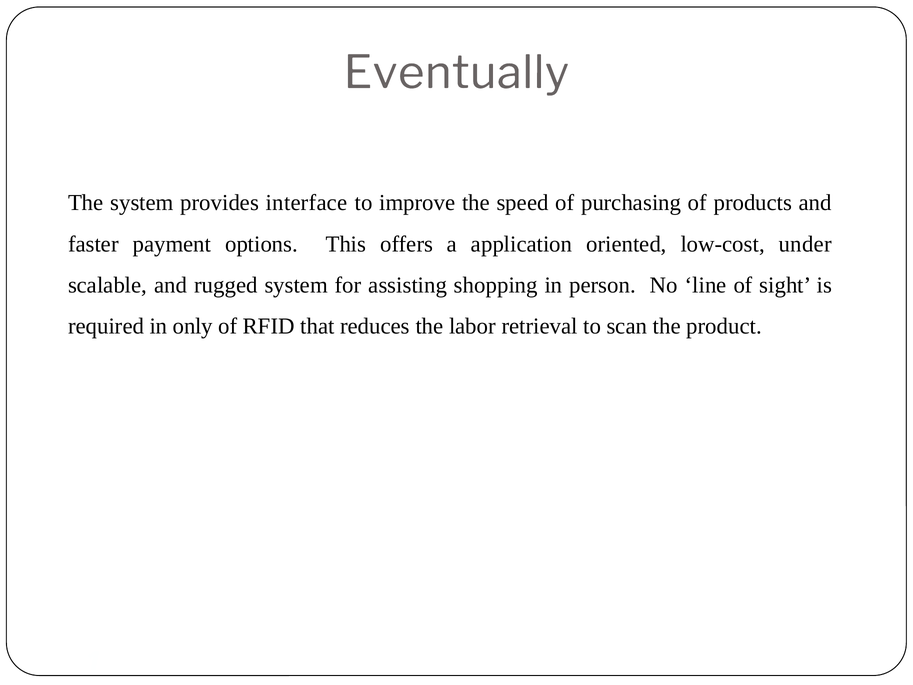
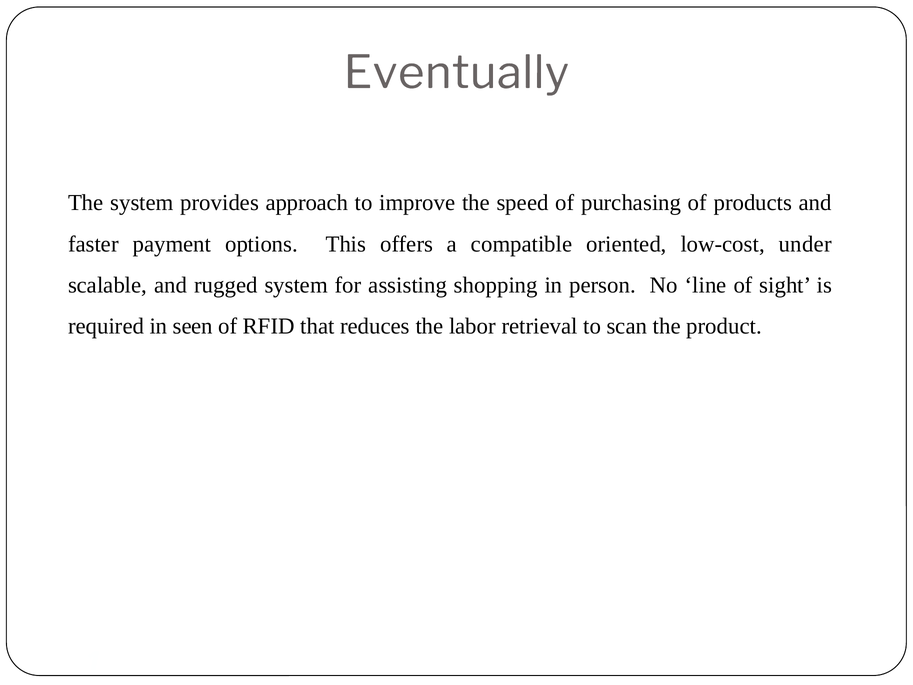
interface: interface -> approach
application: application -> compatible
only: only -> seen
